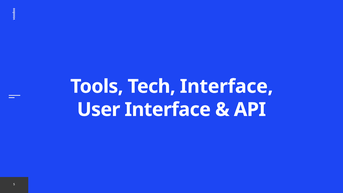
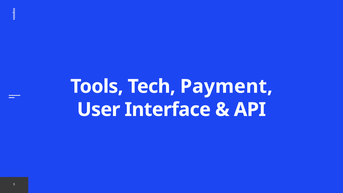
Tech Interface: Interface -> Payment
